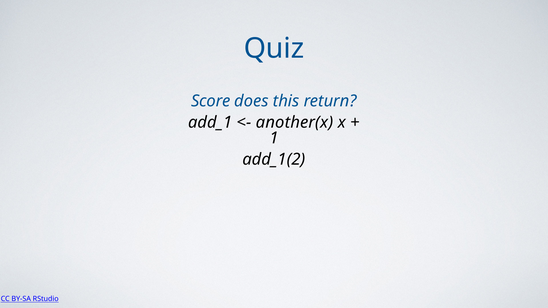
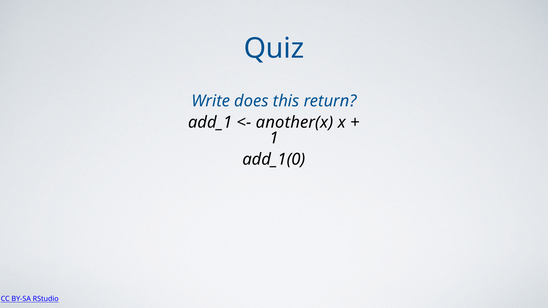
Score: Score -> Write
add_1(2: add_1(2 -> add_1(0
